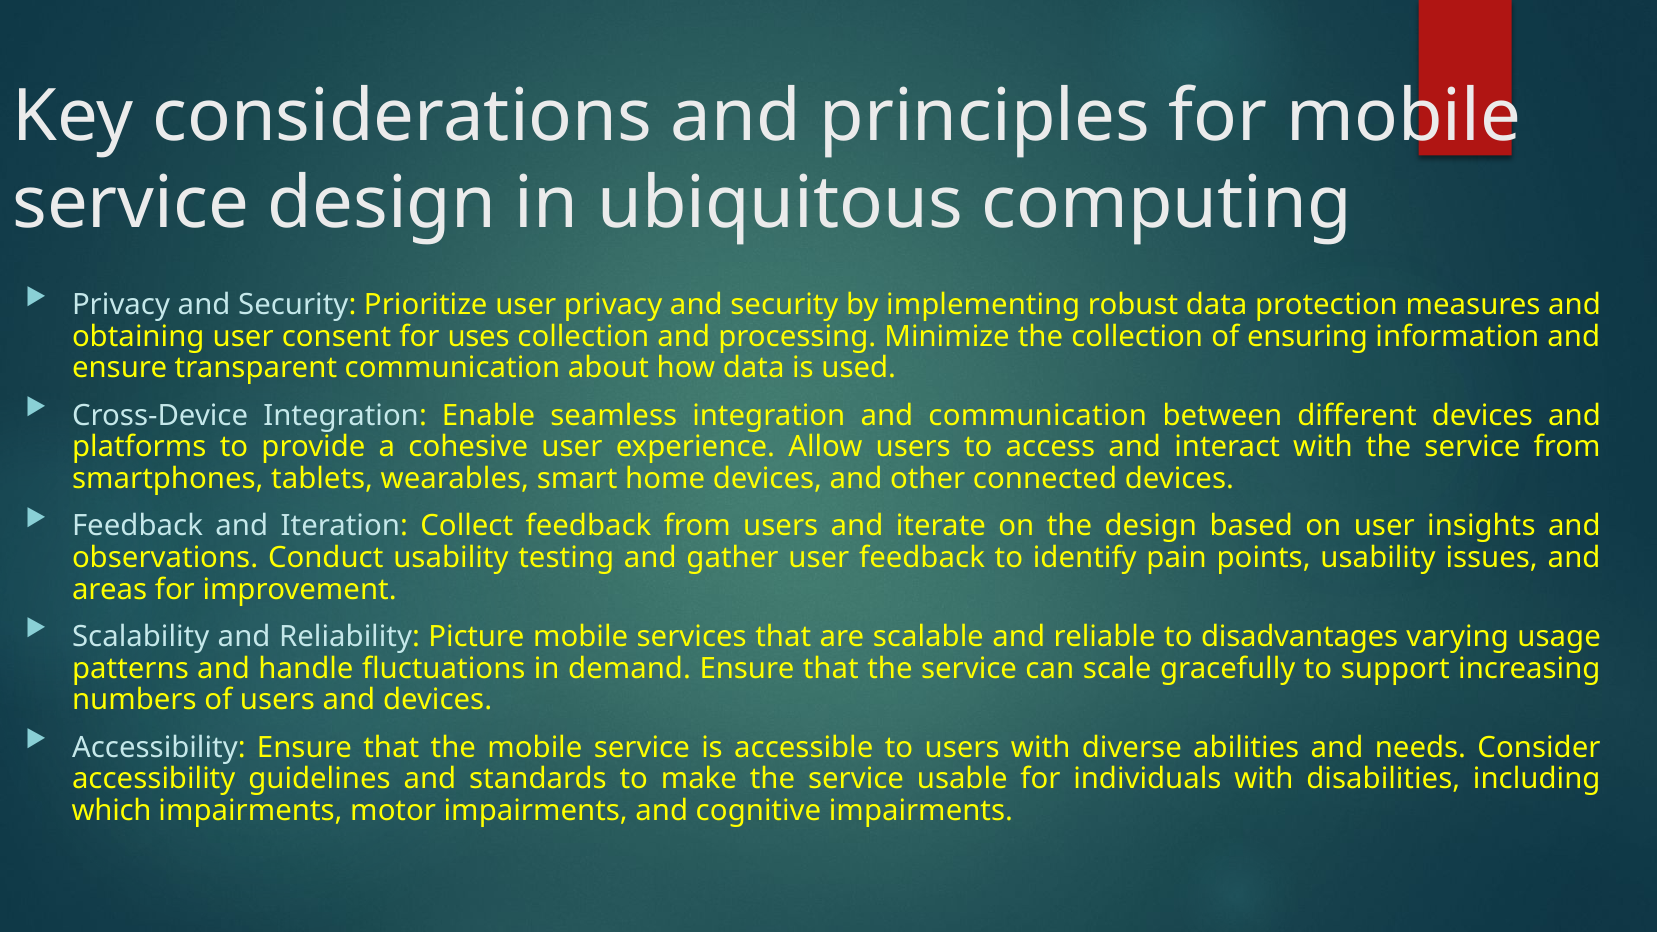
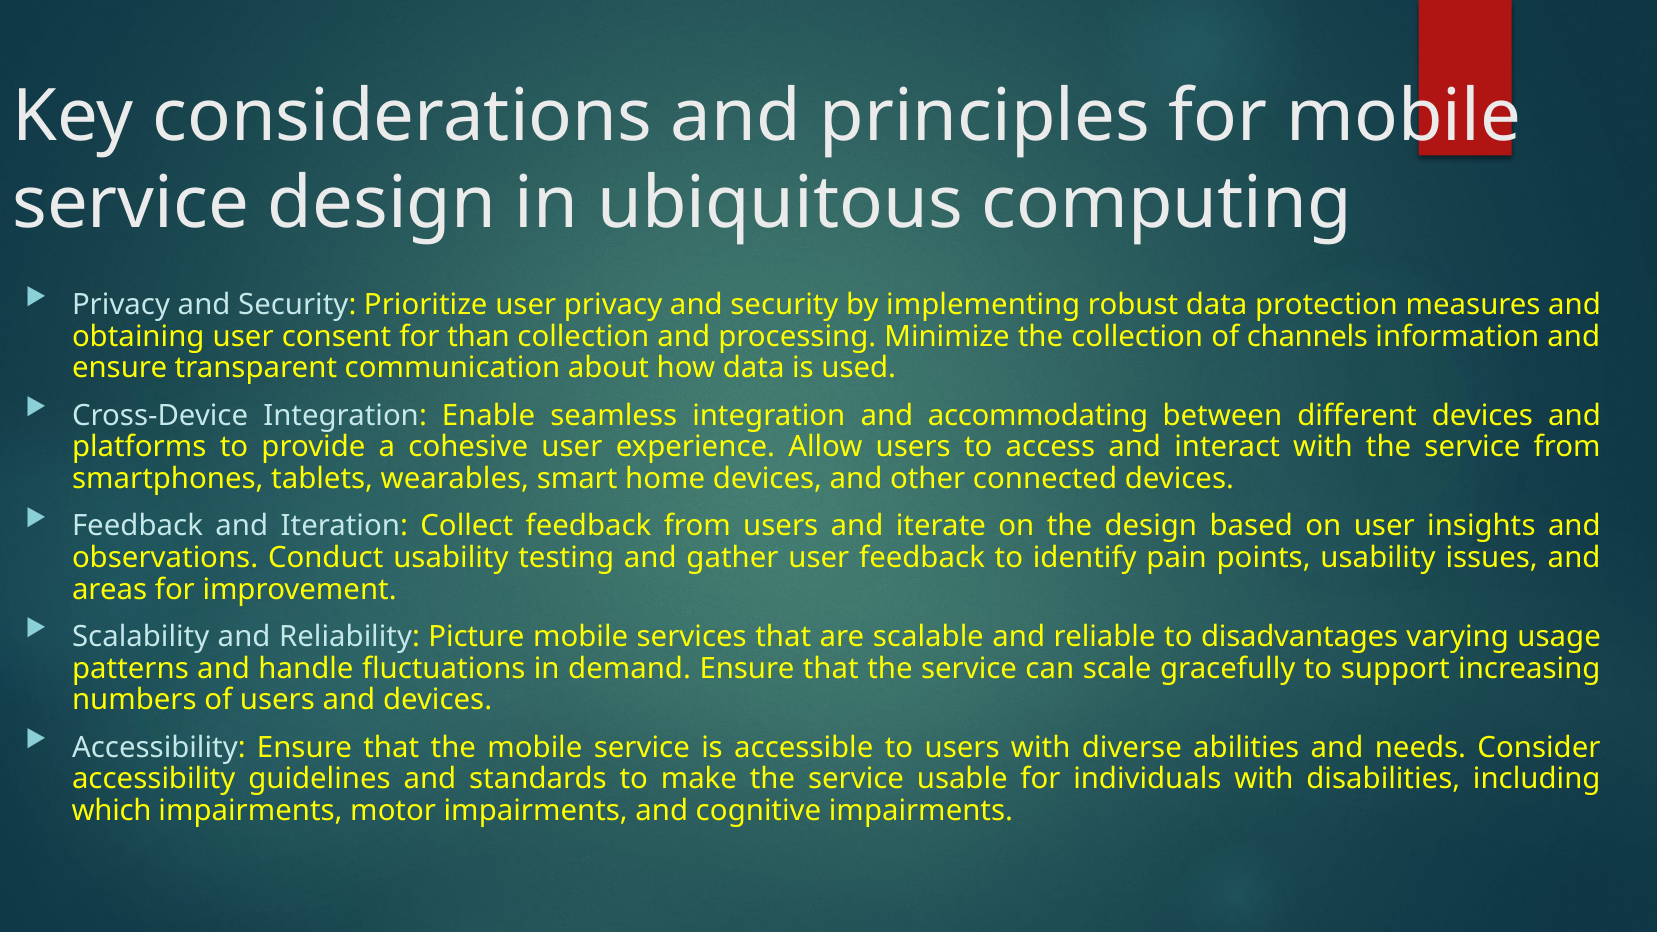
uses: uses -> than
ensuring: ensuring -> channels
and communication: communication -> accommodating
